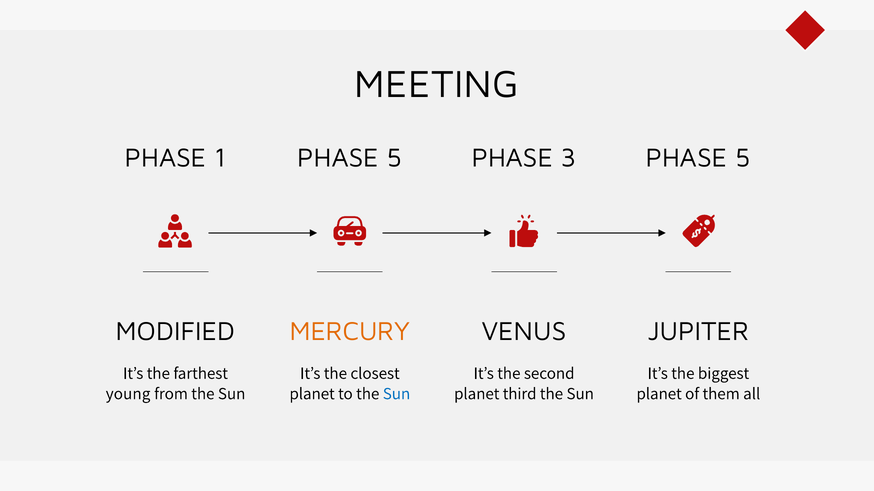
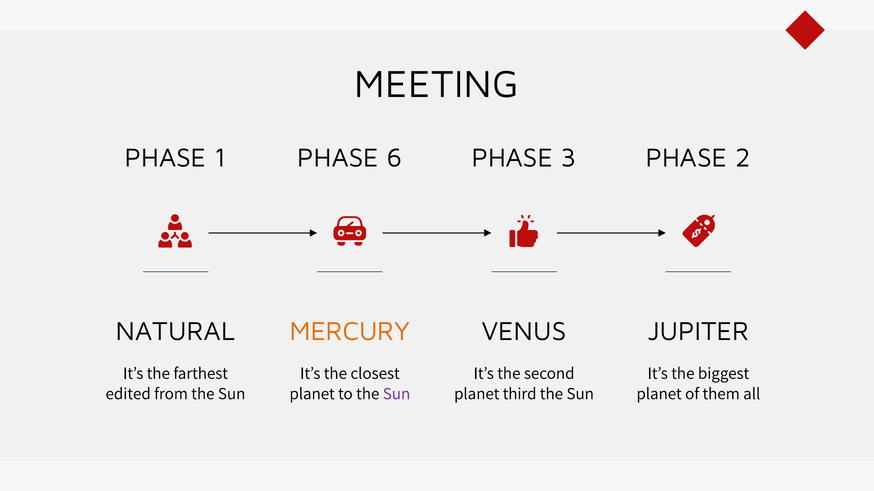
5 at (394, 158): 5 -> 6
1 PHASE 5: 5 -> 2
MODIFIED: MODIFIED -> NATURAL
young: young -> edited
Sun at (396, 394) colour: blue -> purple
